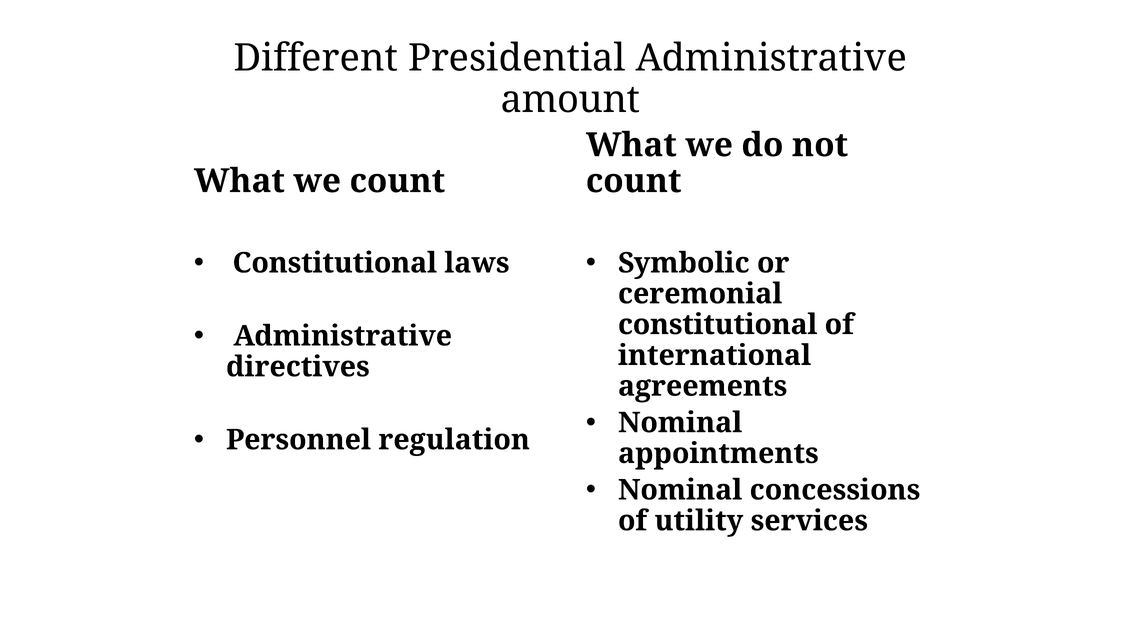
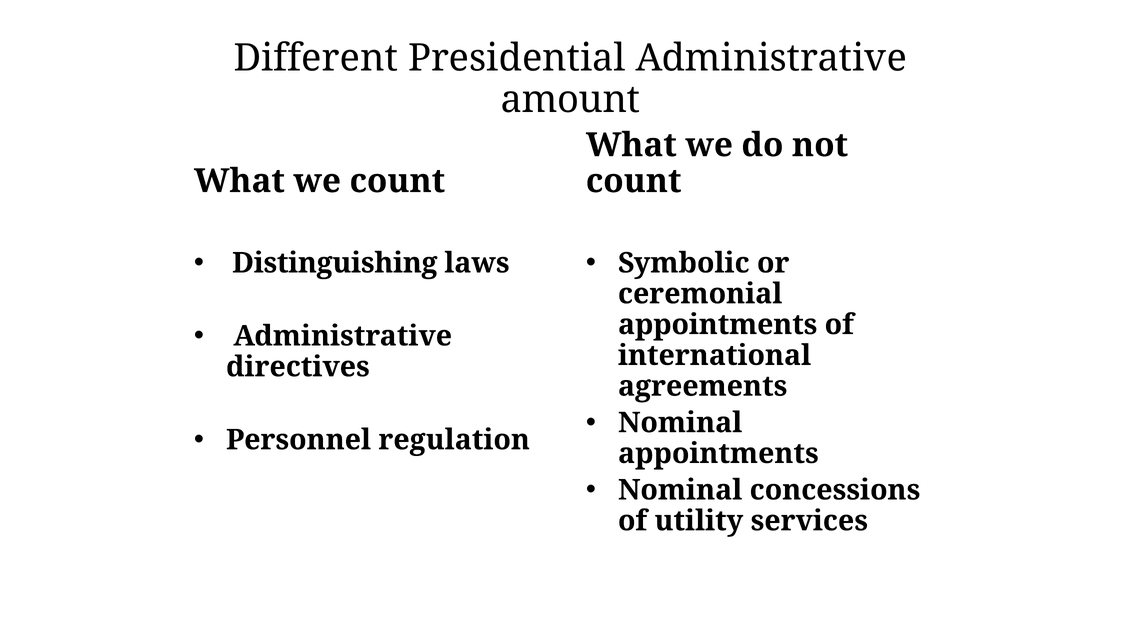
Constitutional at (335, 263): Constitutional -> Distinguishing
constitutional at (718, 325): constitutional -> appointments
